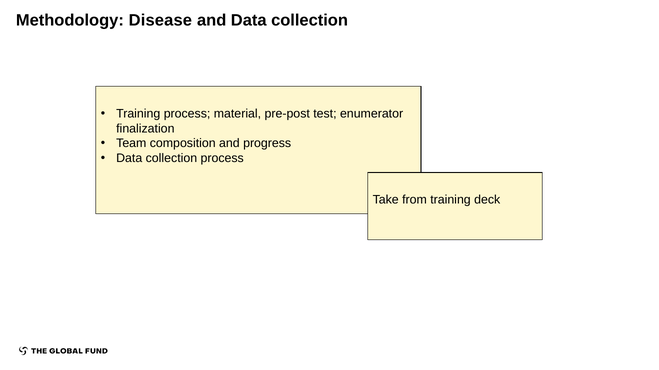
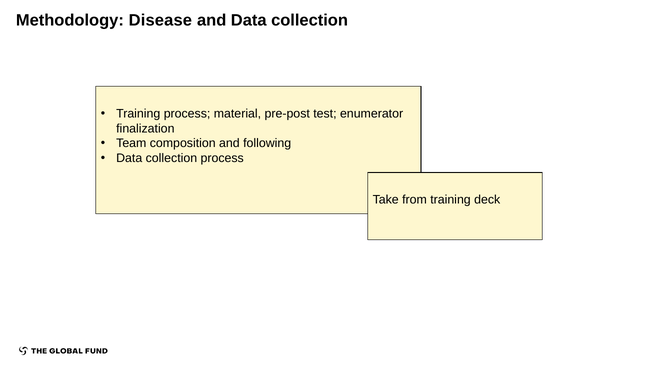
progress: progress -> following
